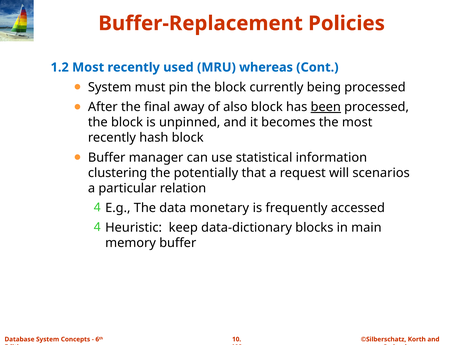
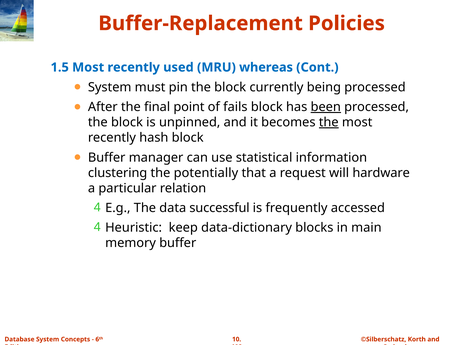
1.2: 1.2 -> 1.5
away: away -> point
also: also -> fails
the at (329, 122) underline: none -> present
scenarios: scenarios -> hardware
monetary: monetary -> successful
